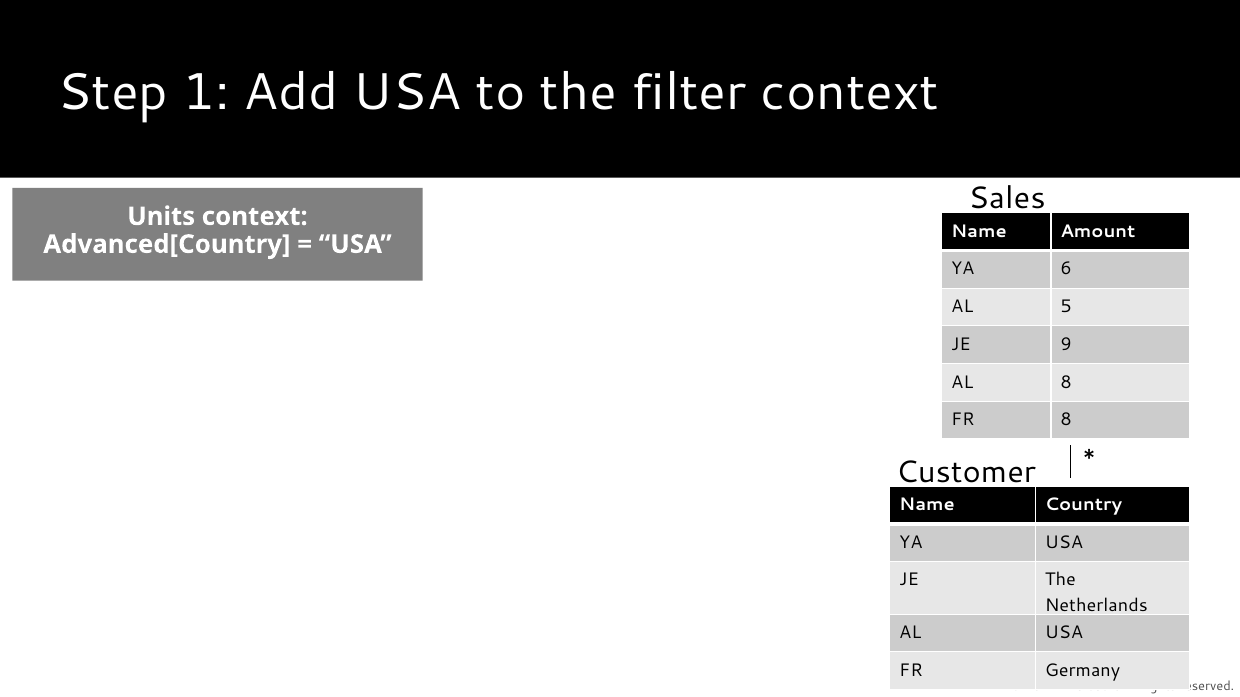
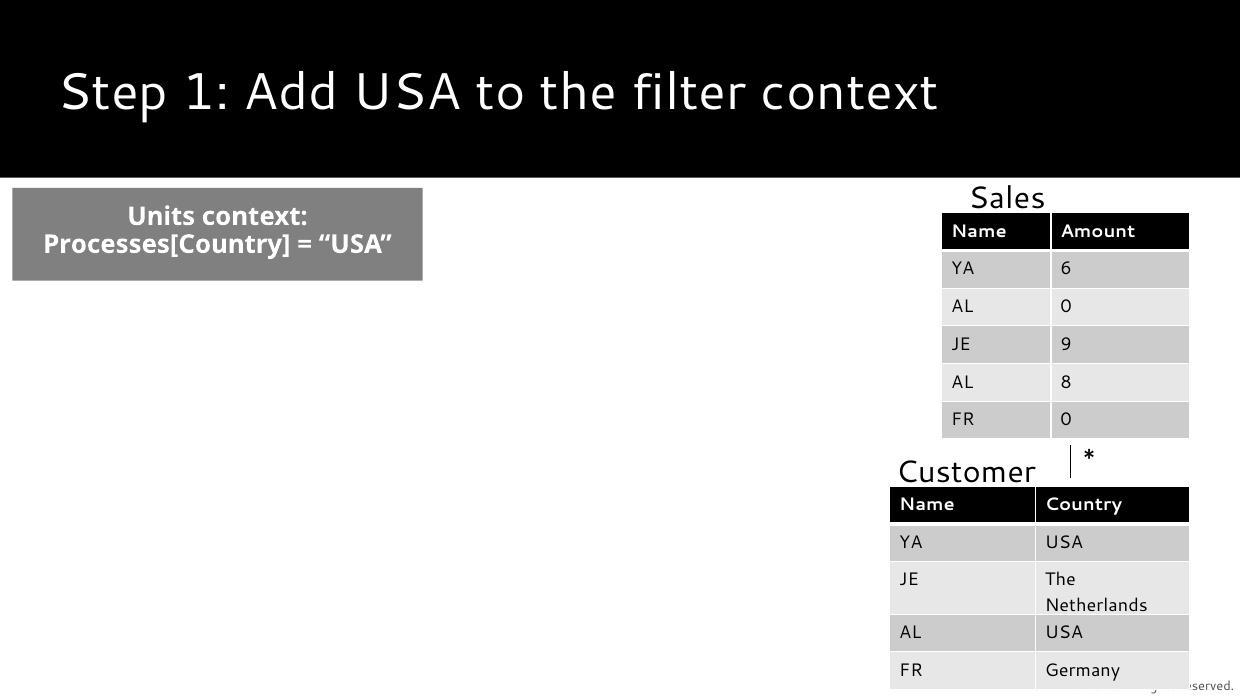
Advanced[Country: Advanced[Country -> Processes[Country
AL 5: 5 -> 0
FR 8: 8 -> 0
